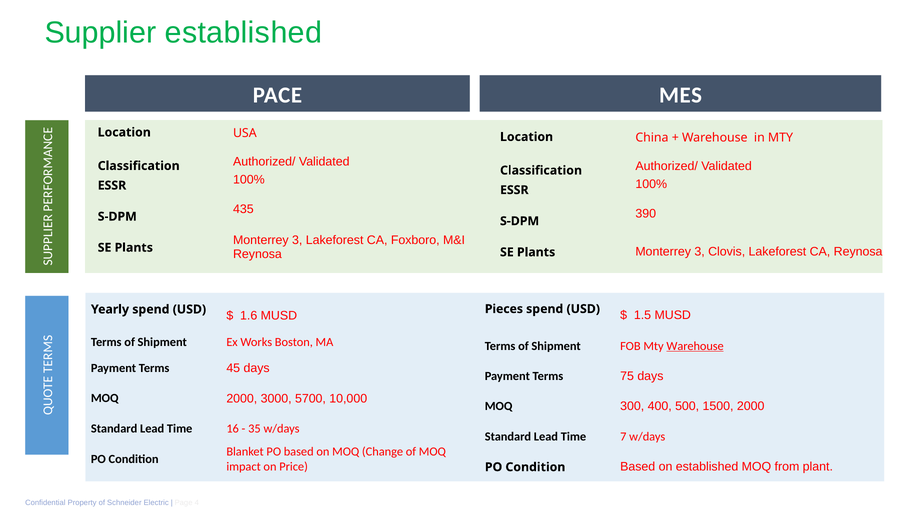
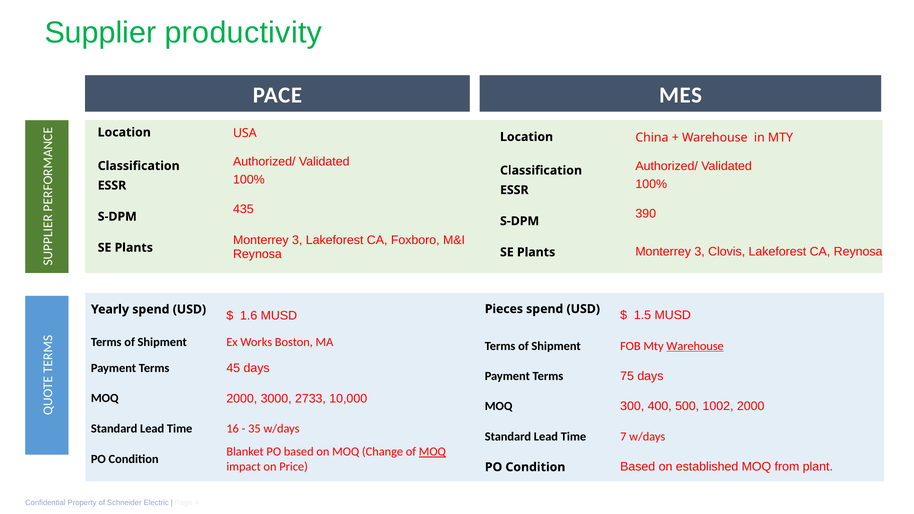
Supplier established: established -> productivity
5700: 5700 -> 2733
1500: 1500 -> 1002
MOQ at (432, 452) underline: none -> present
